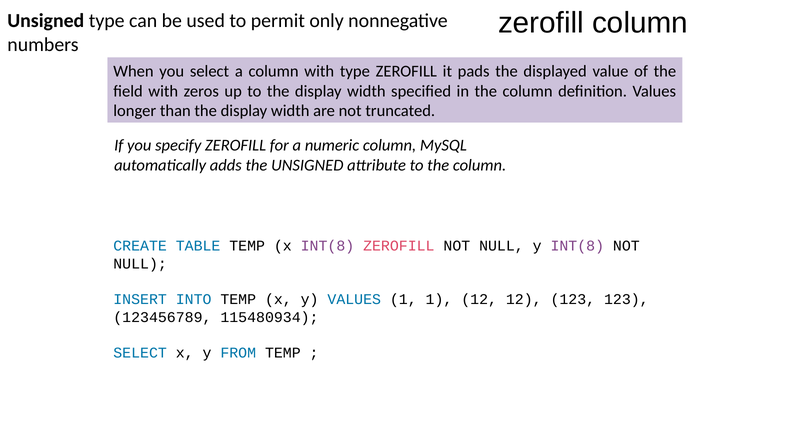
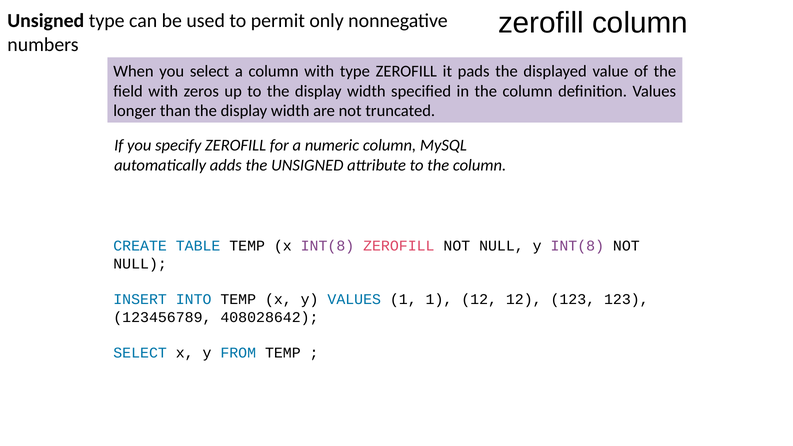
115480934: 115480934 -> 408028642
